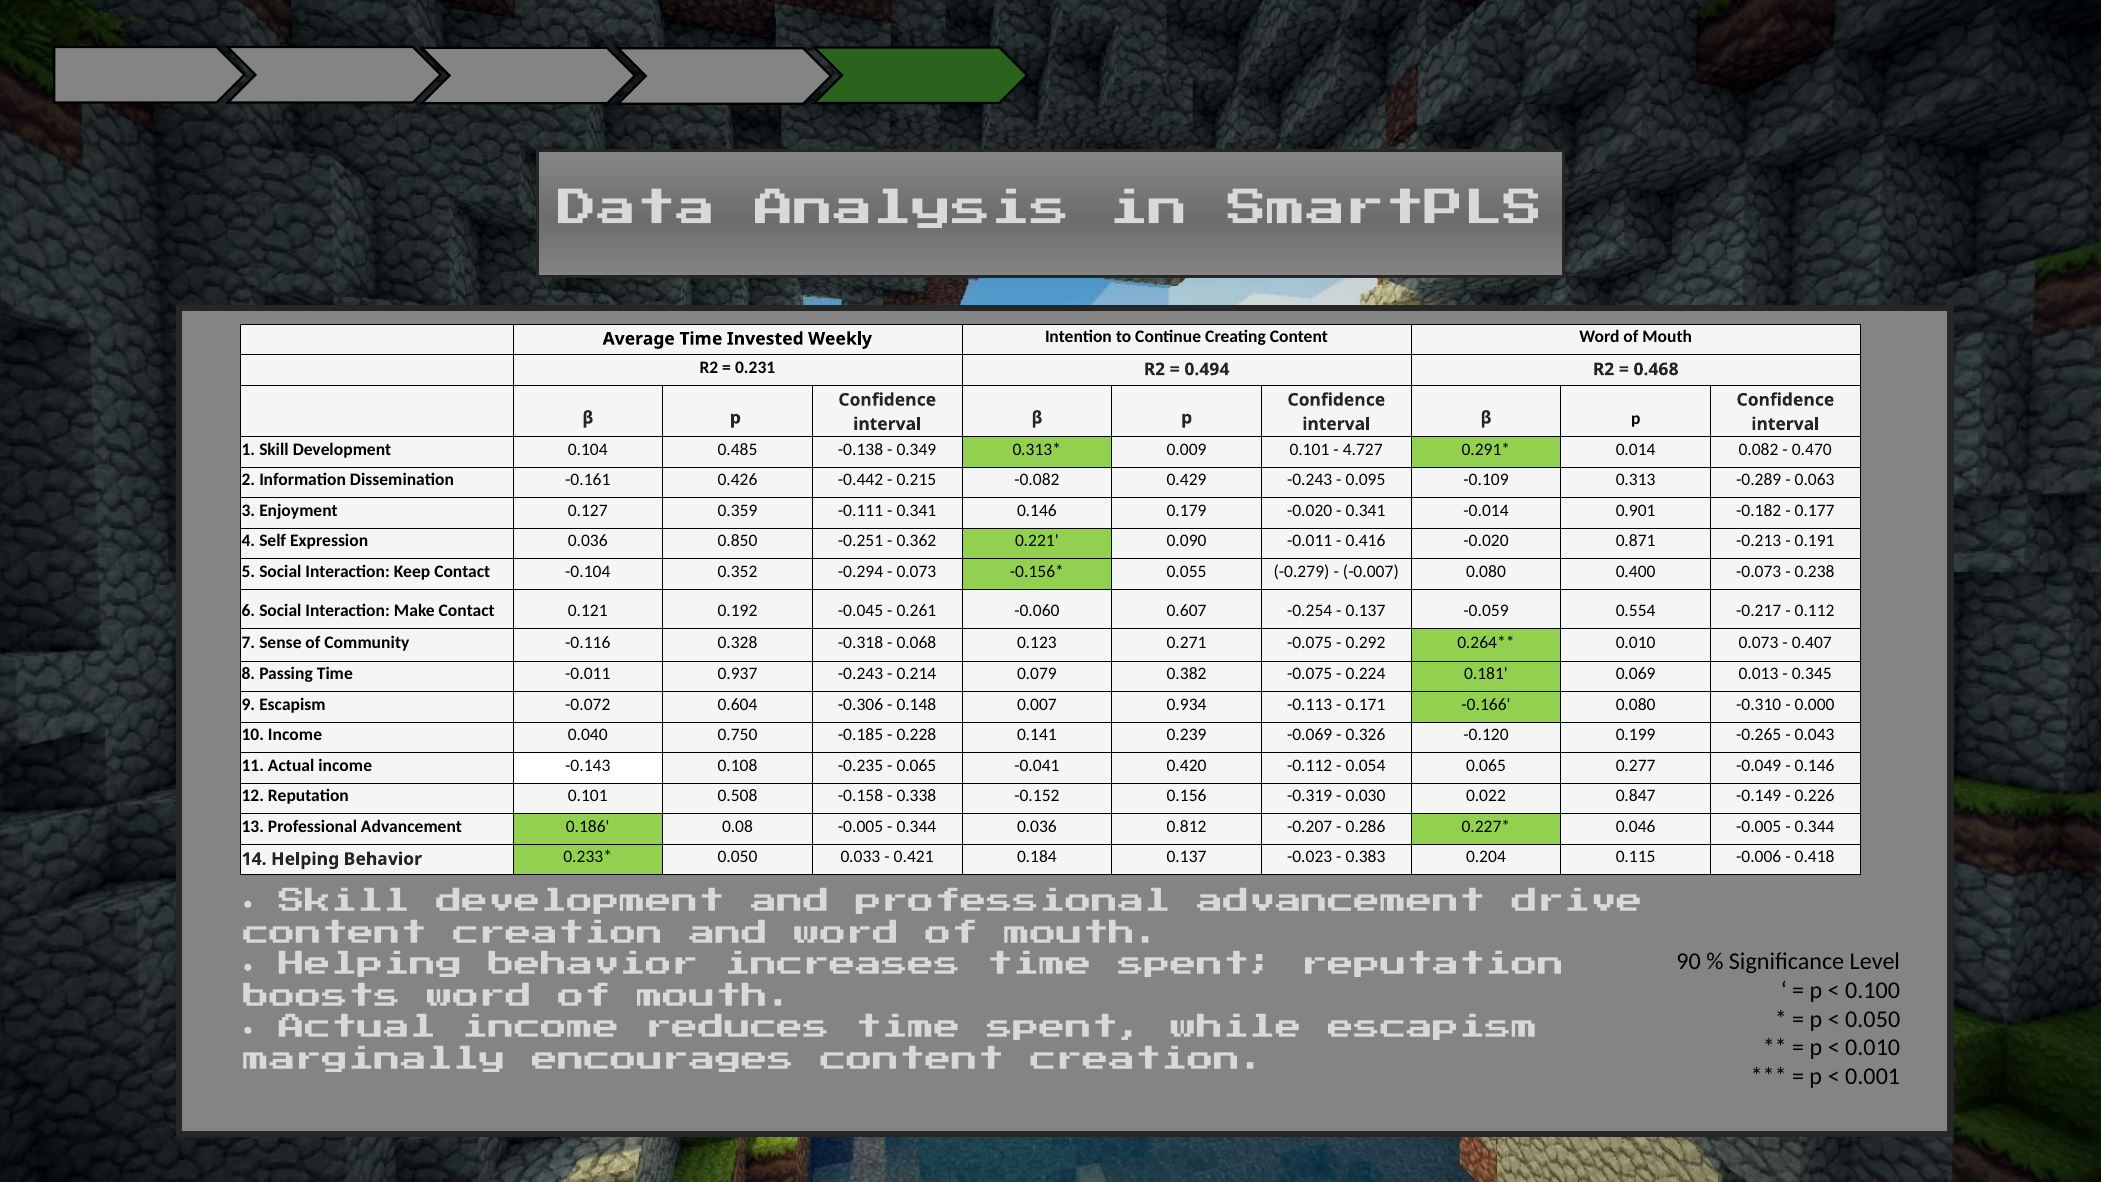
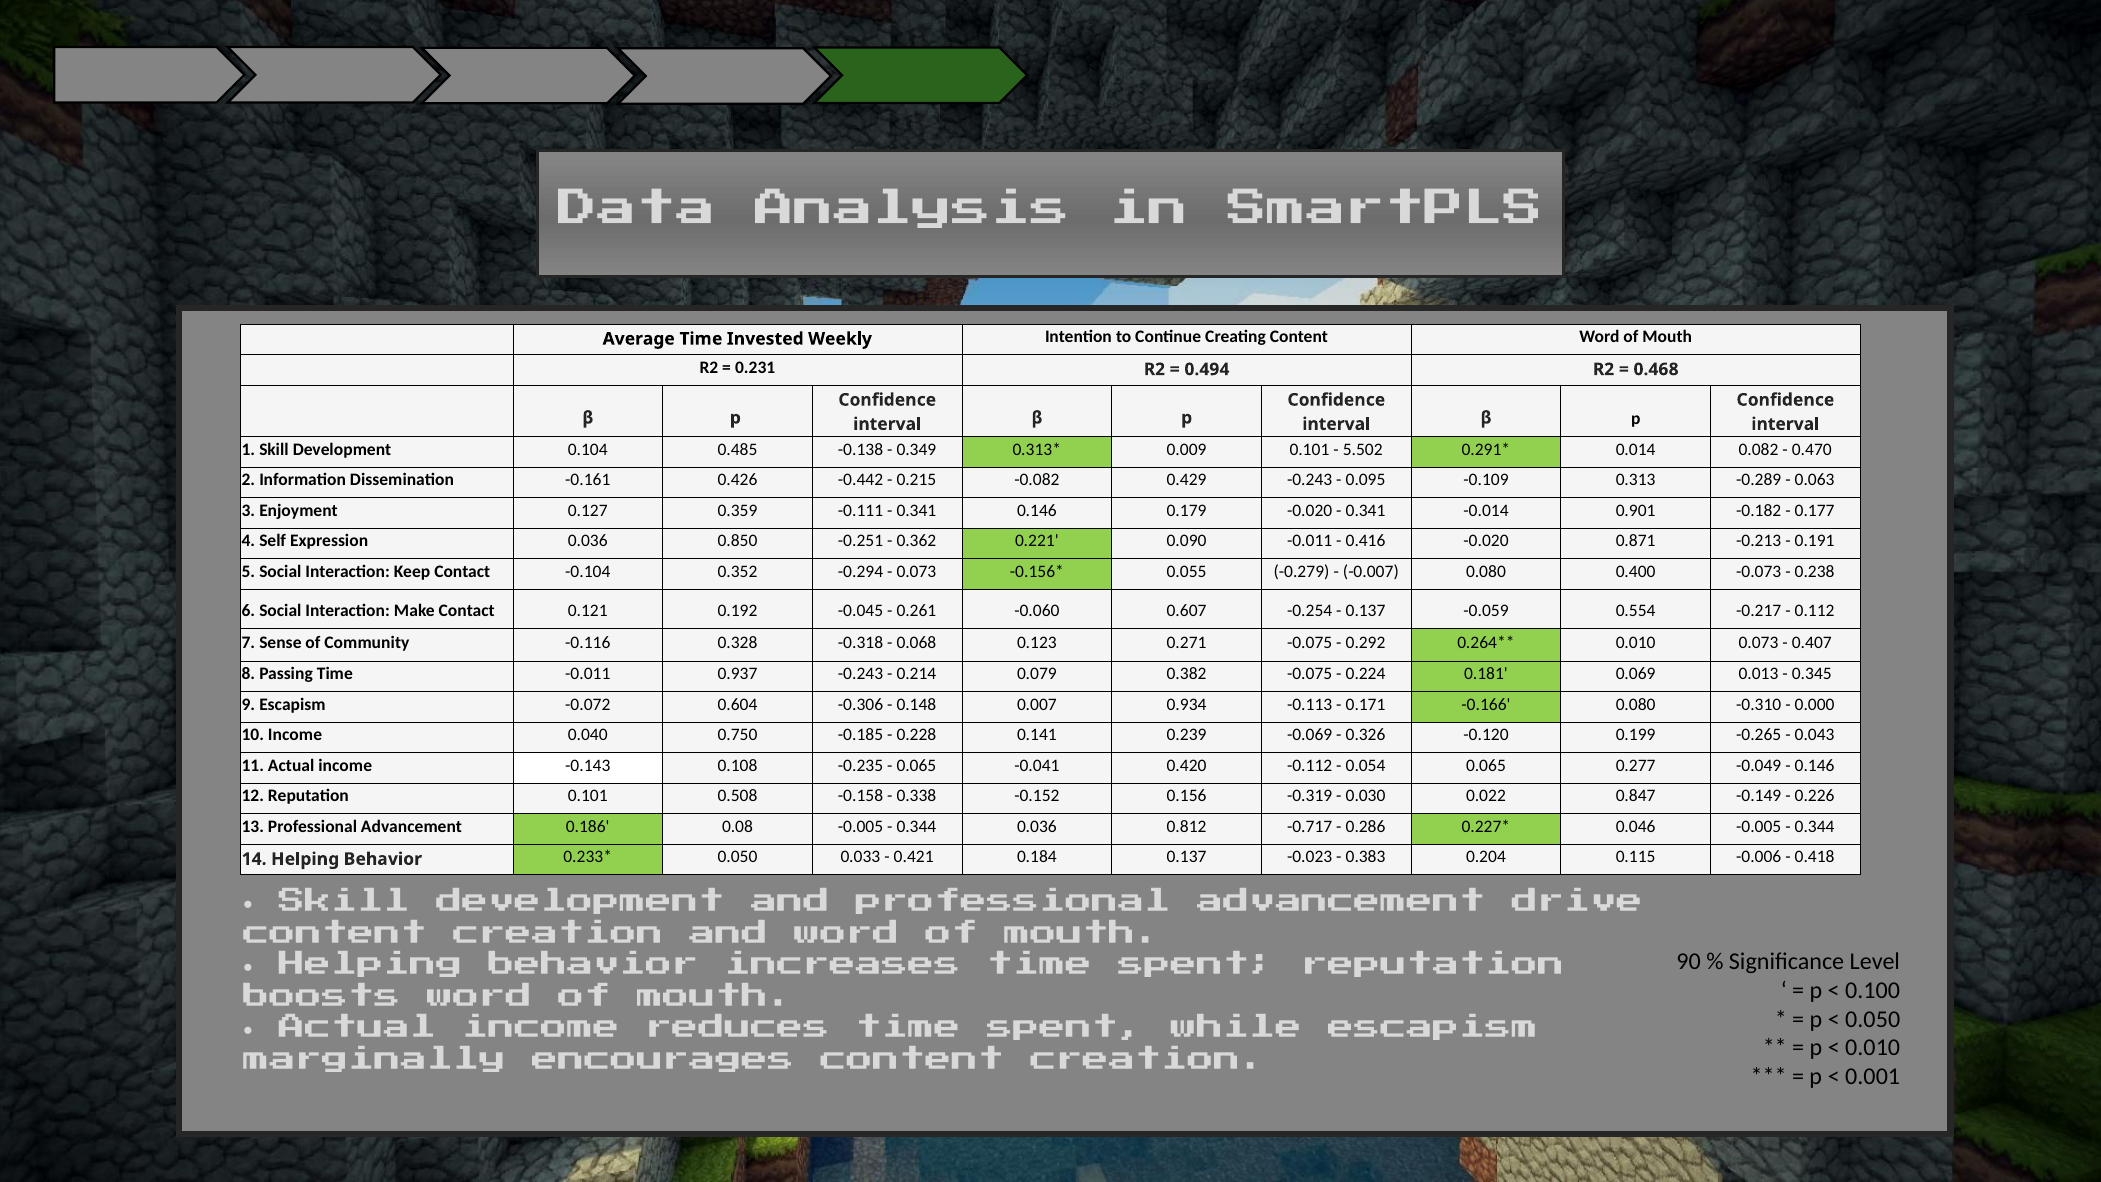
4.727: 4.727 -> 5.502
-0.207: -0.207 -> -0.717
